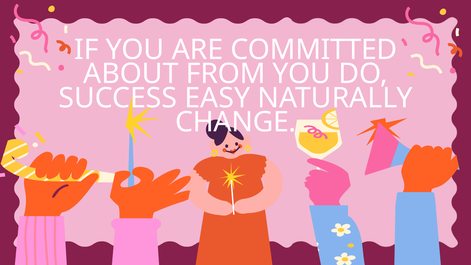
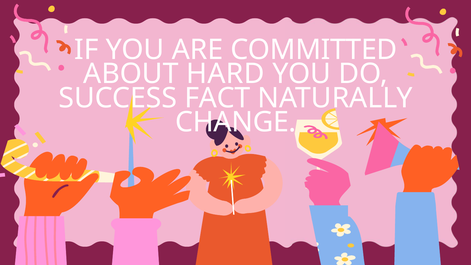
FROM: FROM -> HARD
EASY: EASY -> FACT
